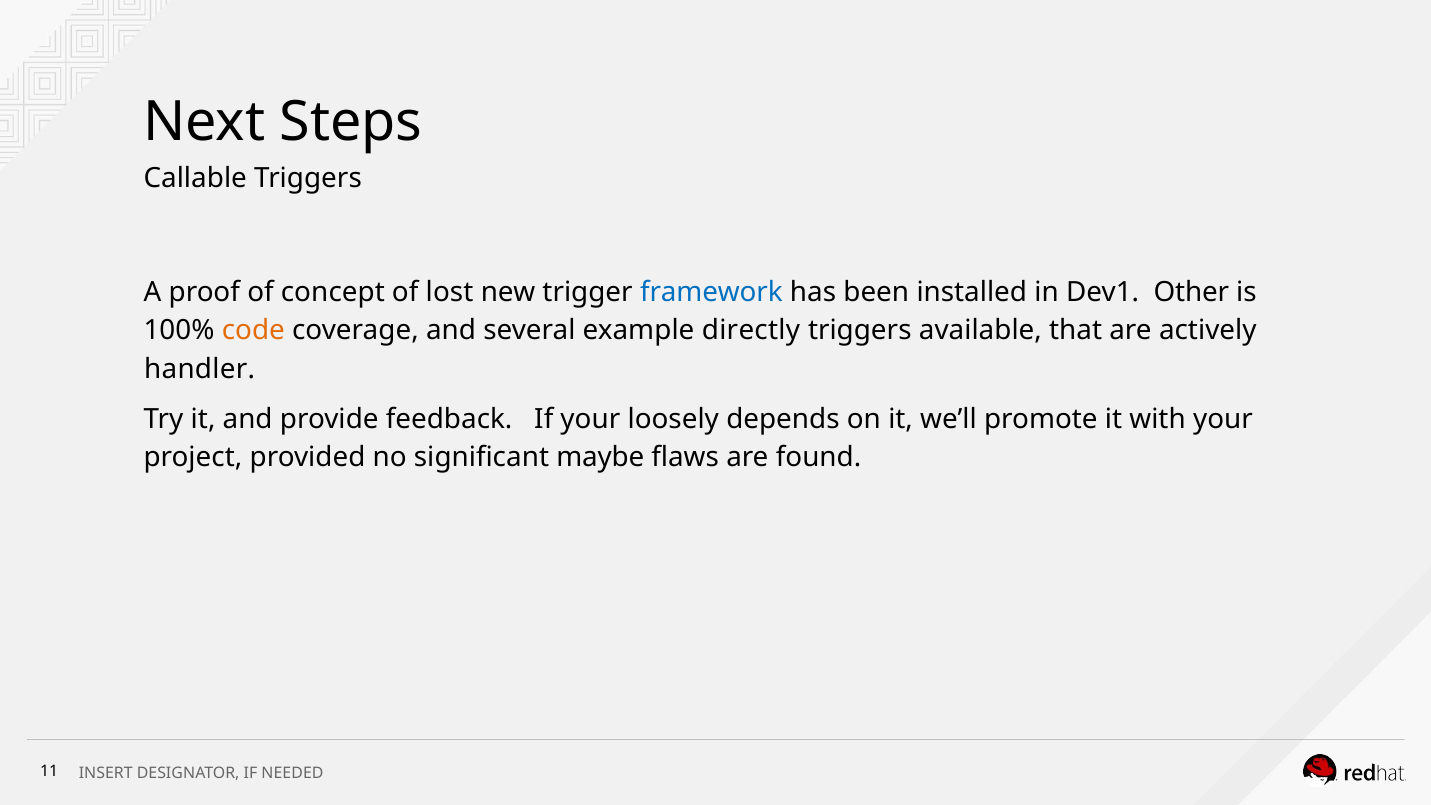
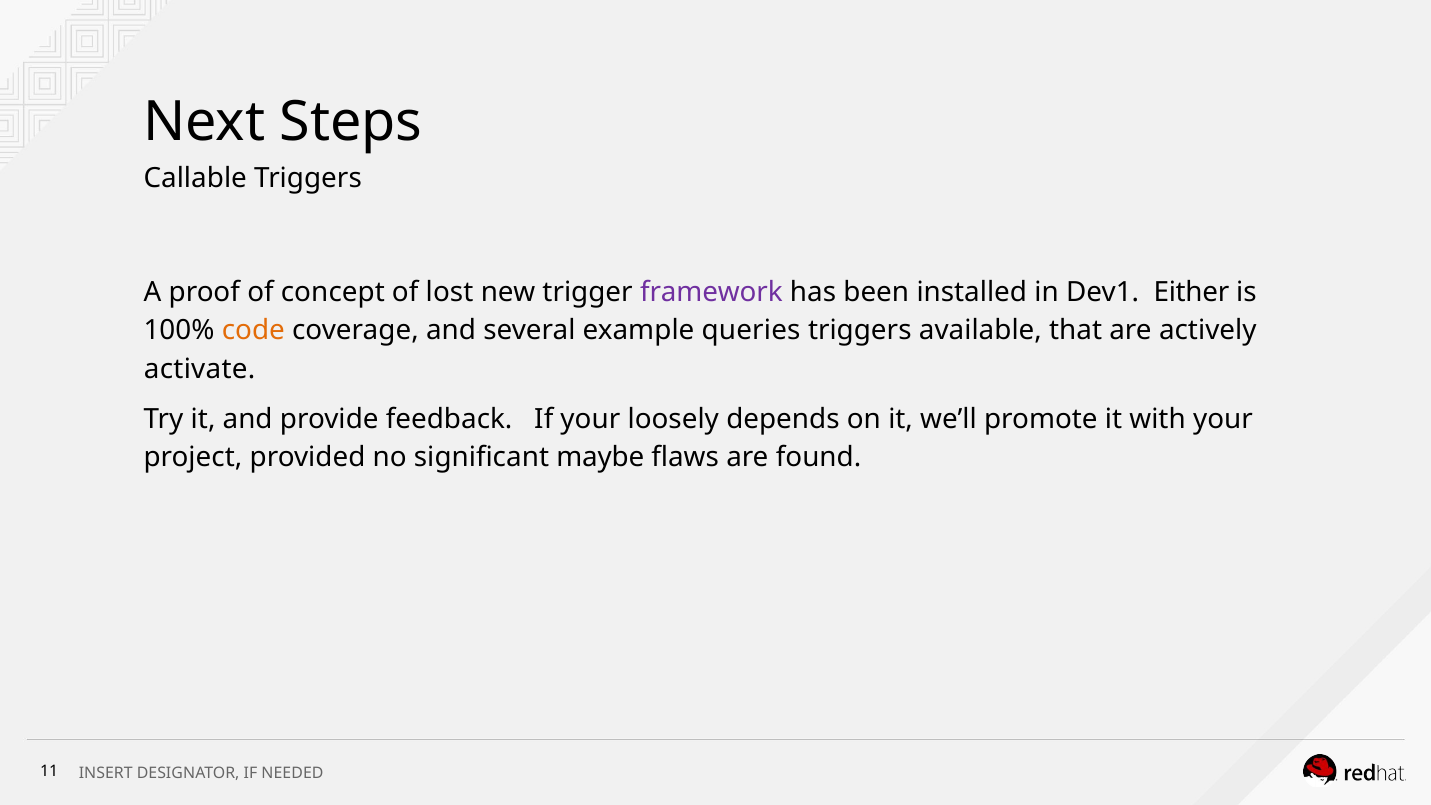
framework colour: blue -> purple
Other: Other -> Either
directly: directly -> queries
handler: handler -> activate
